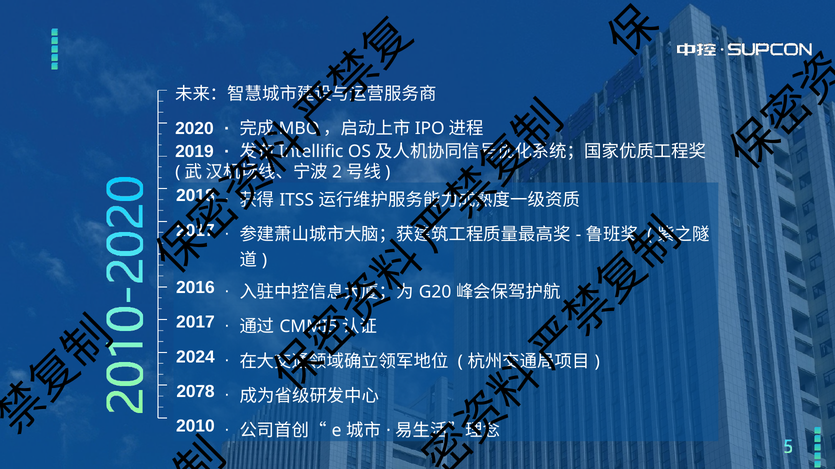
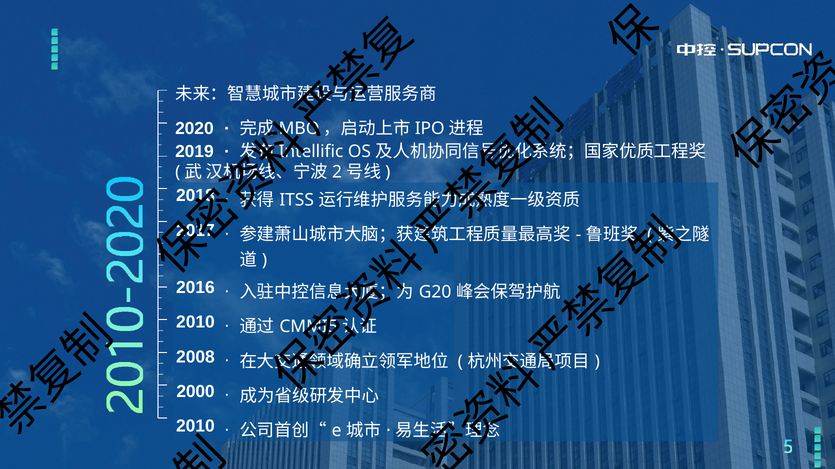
2017 at (195, 323): 2017 -> 2010
2024: 2024 -> 2008
2078: 2078 -> 2000
